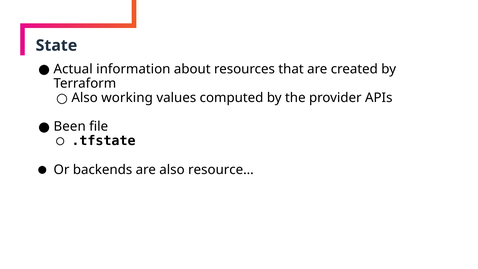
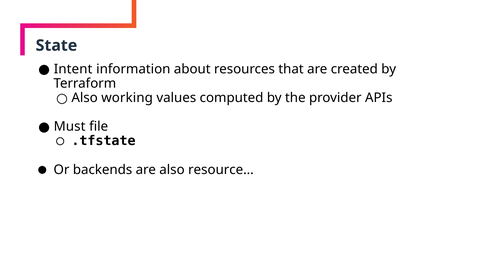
Actual: Actual -> Intent
Been: Been -> Must
